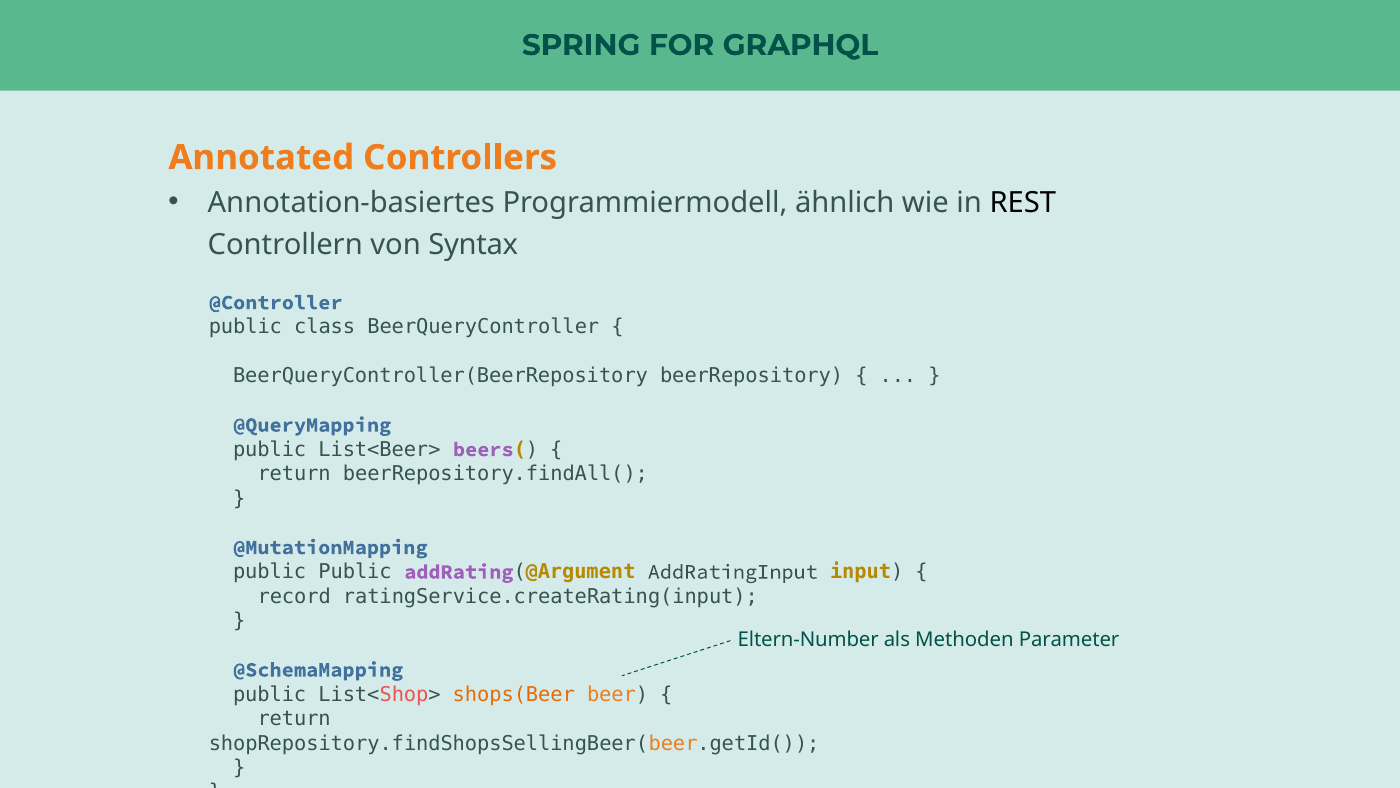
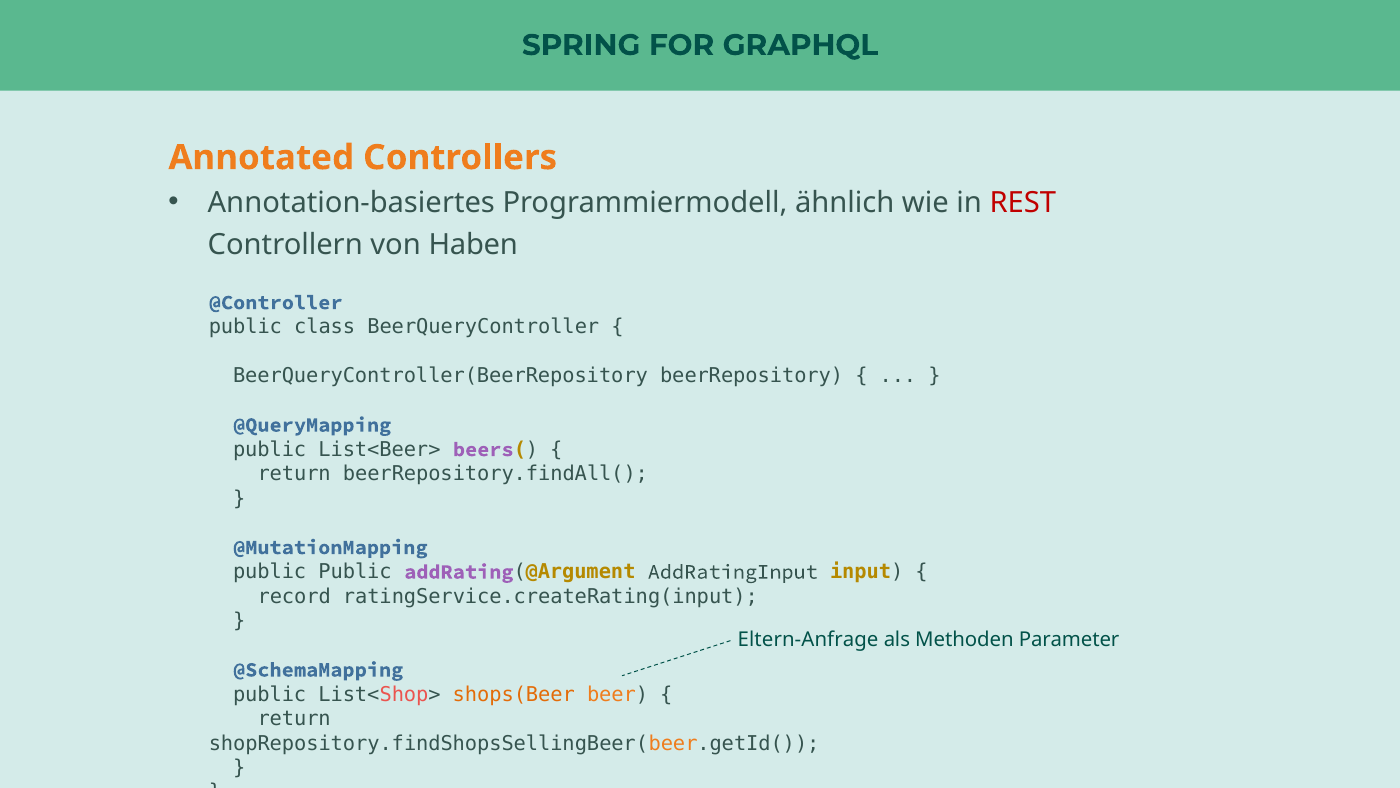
REST colour: black -> red
Syntax: Syntax -> Haben
Eltern-Number: Eltern-Number -> Eltern-Anfrage
